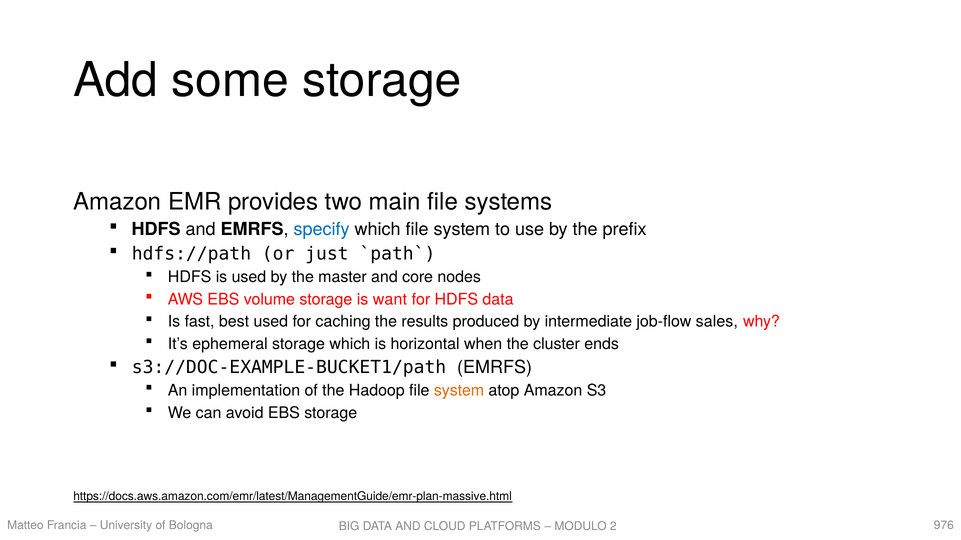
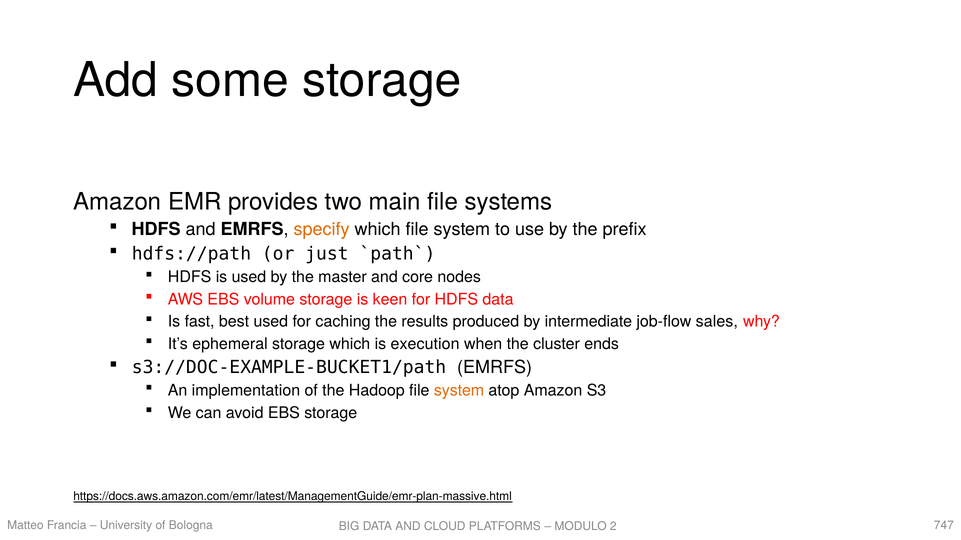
specify colour: blue -> orange
want: want -> keen
horizontal: horizontal -> execution
976: 976 -> 747
